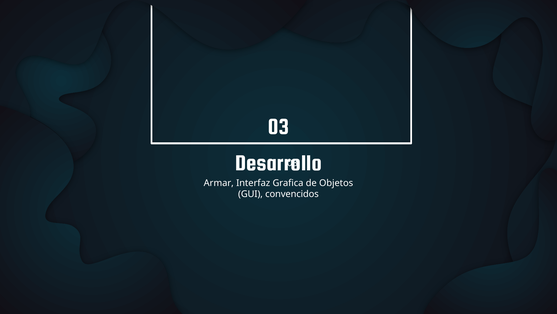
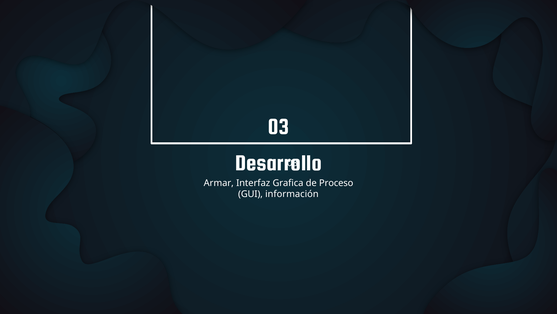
Objetos: Objetos -> Proceso
convencidos: convencidos -> información
